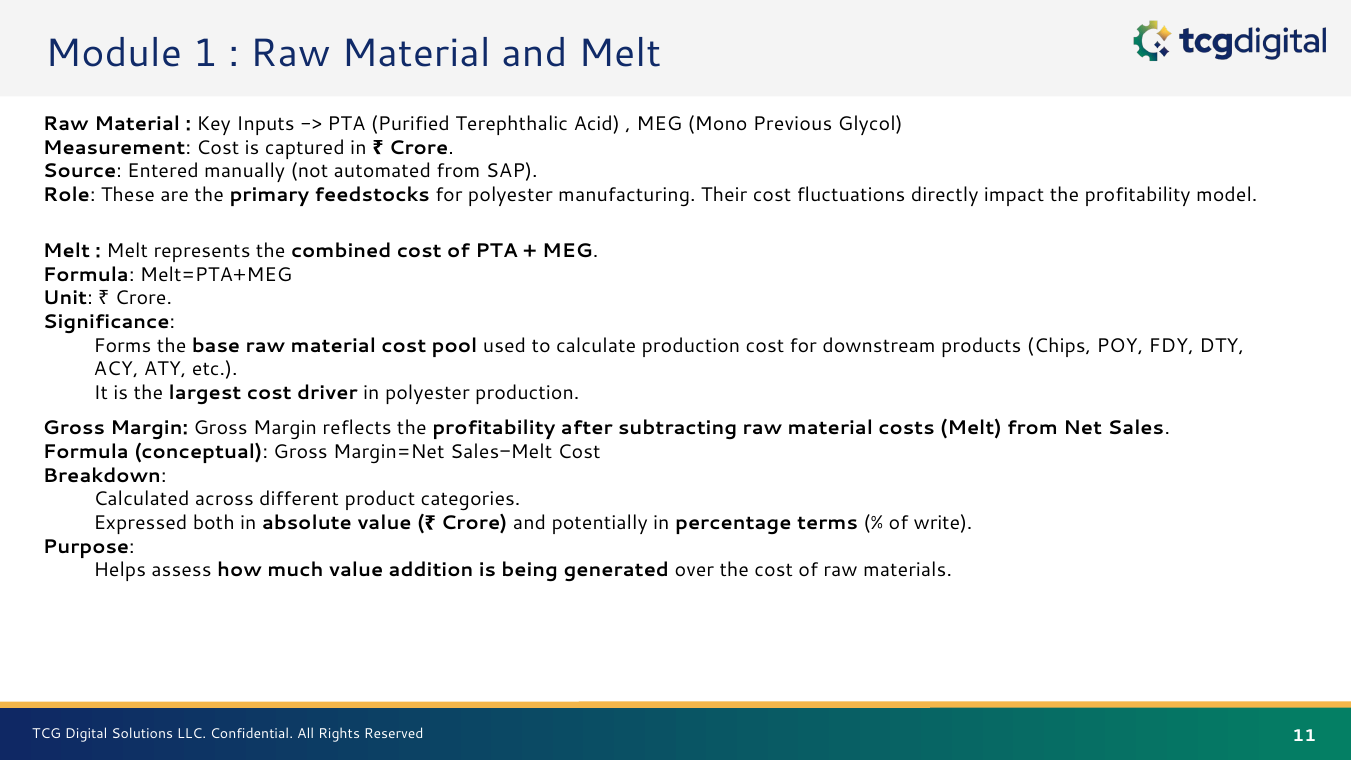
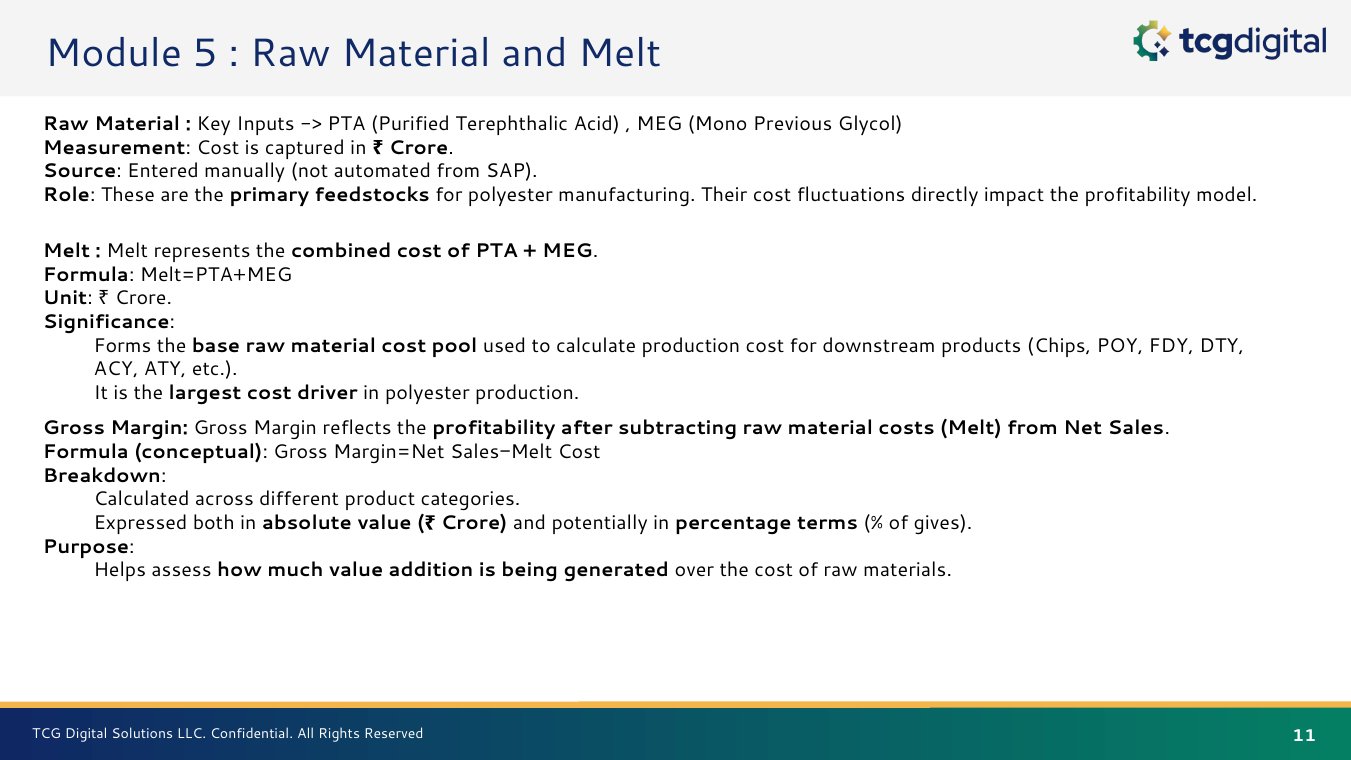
1: 1 -> 5
write: write -> gives
